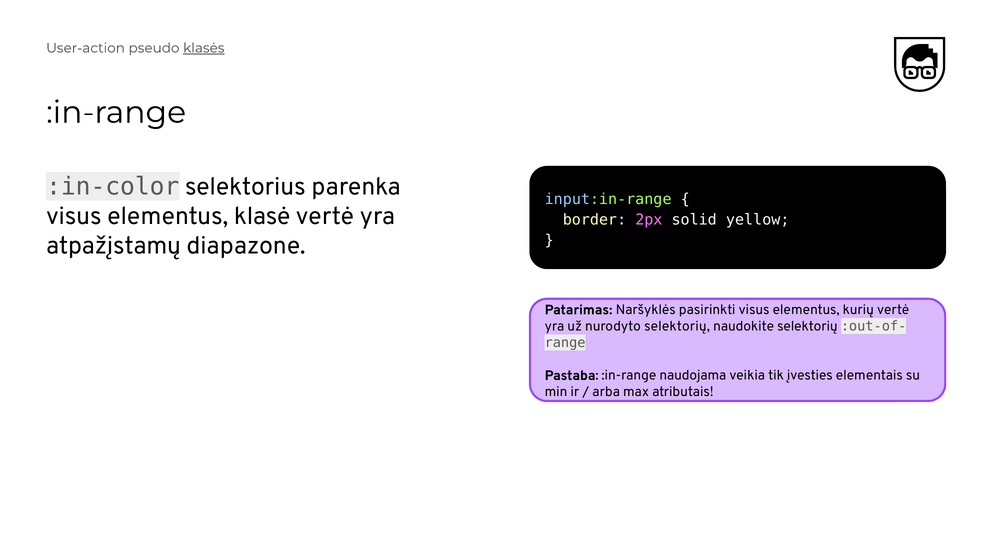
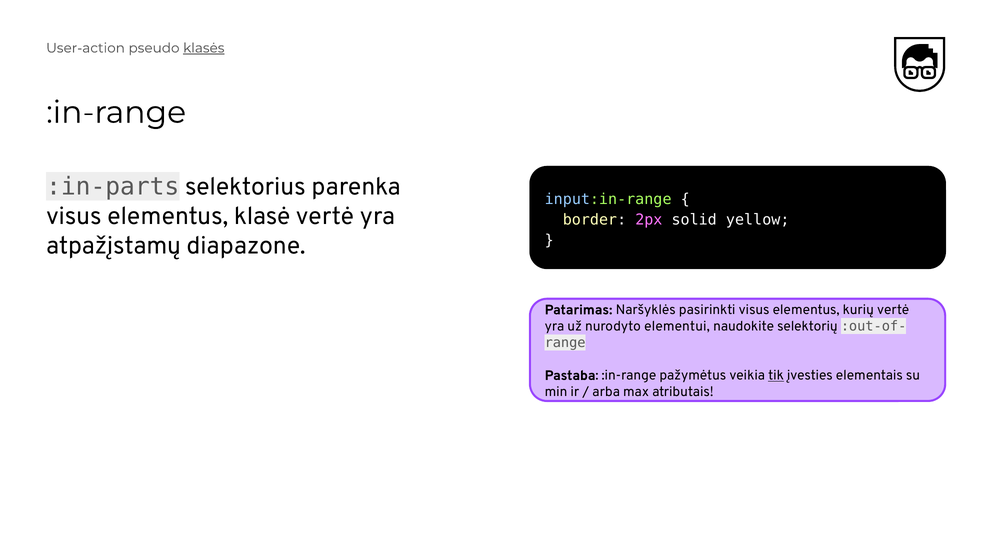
:in-color: :in-color -> :in-parts
nurodyto selektorių: selektorių -> elementui
naudojama: naudojama -> pažymėtus
tik underline: none -> present
